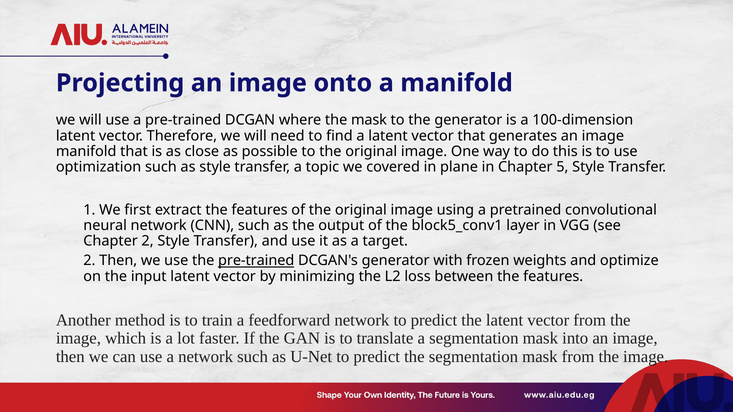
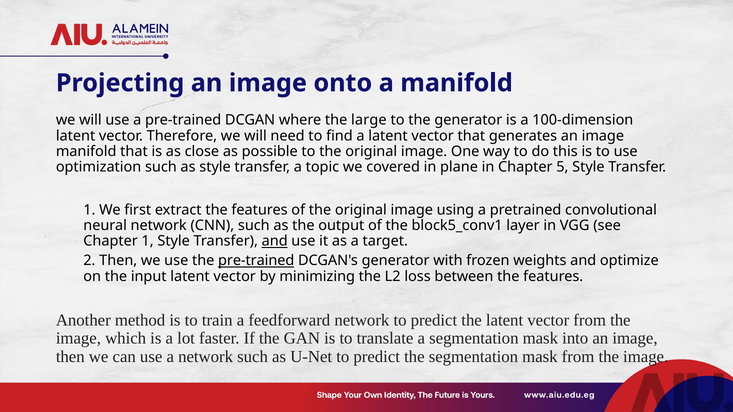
the mask: mask -> large
Chapter 2: 2 -> 1
and at (275, 241) underline: none -> present
